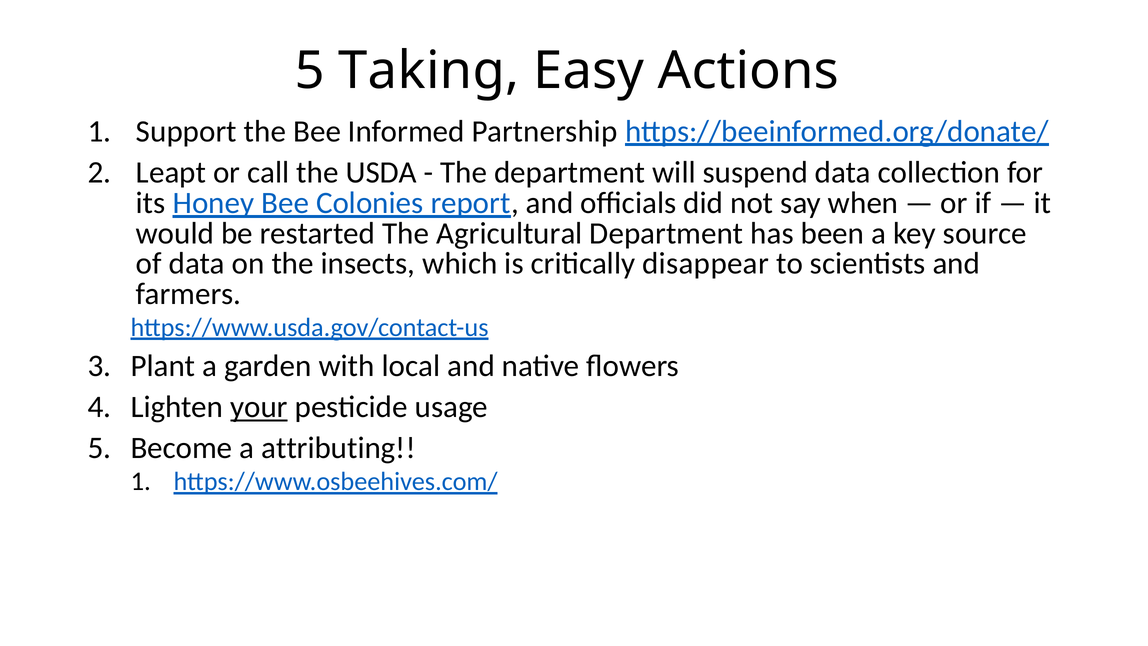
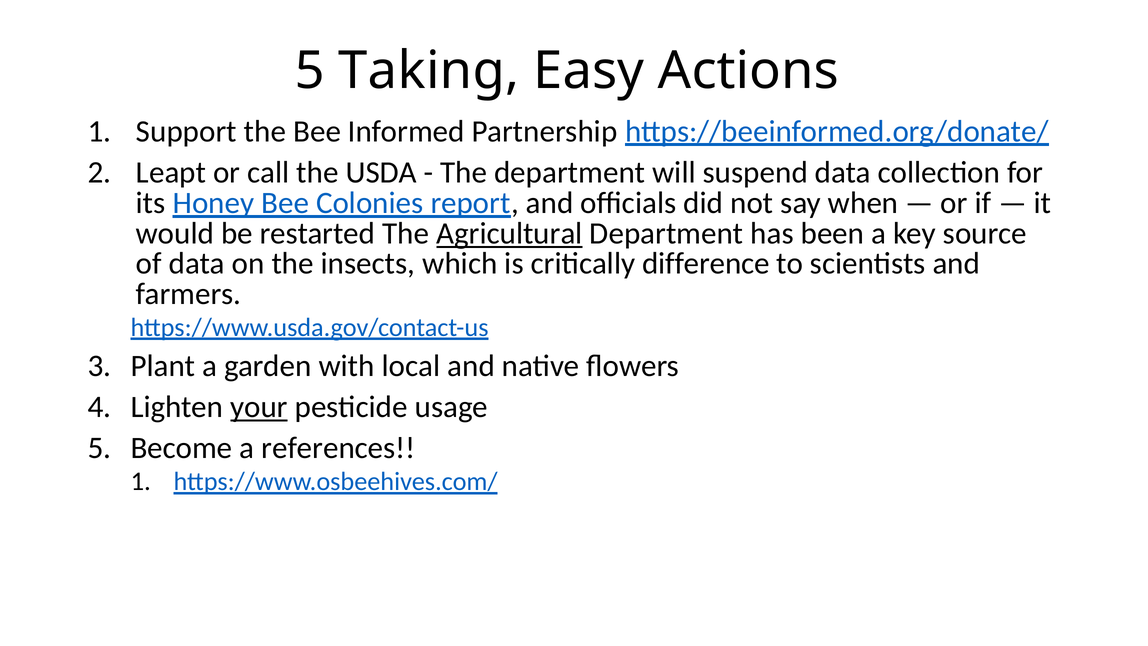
Agricultural underline: none -> present
disappear: disappear -> difference
attributing: attributing -> references
